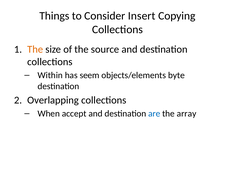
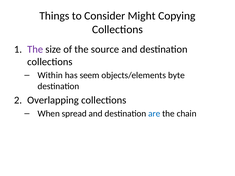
Insert: Insert -> Might
The at (35, 49) colour: orange -> purple
accept: accept -> spread
array: array -> chain
